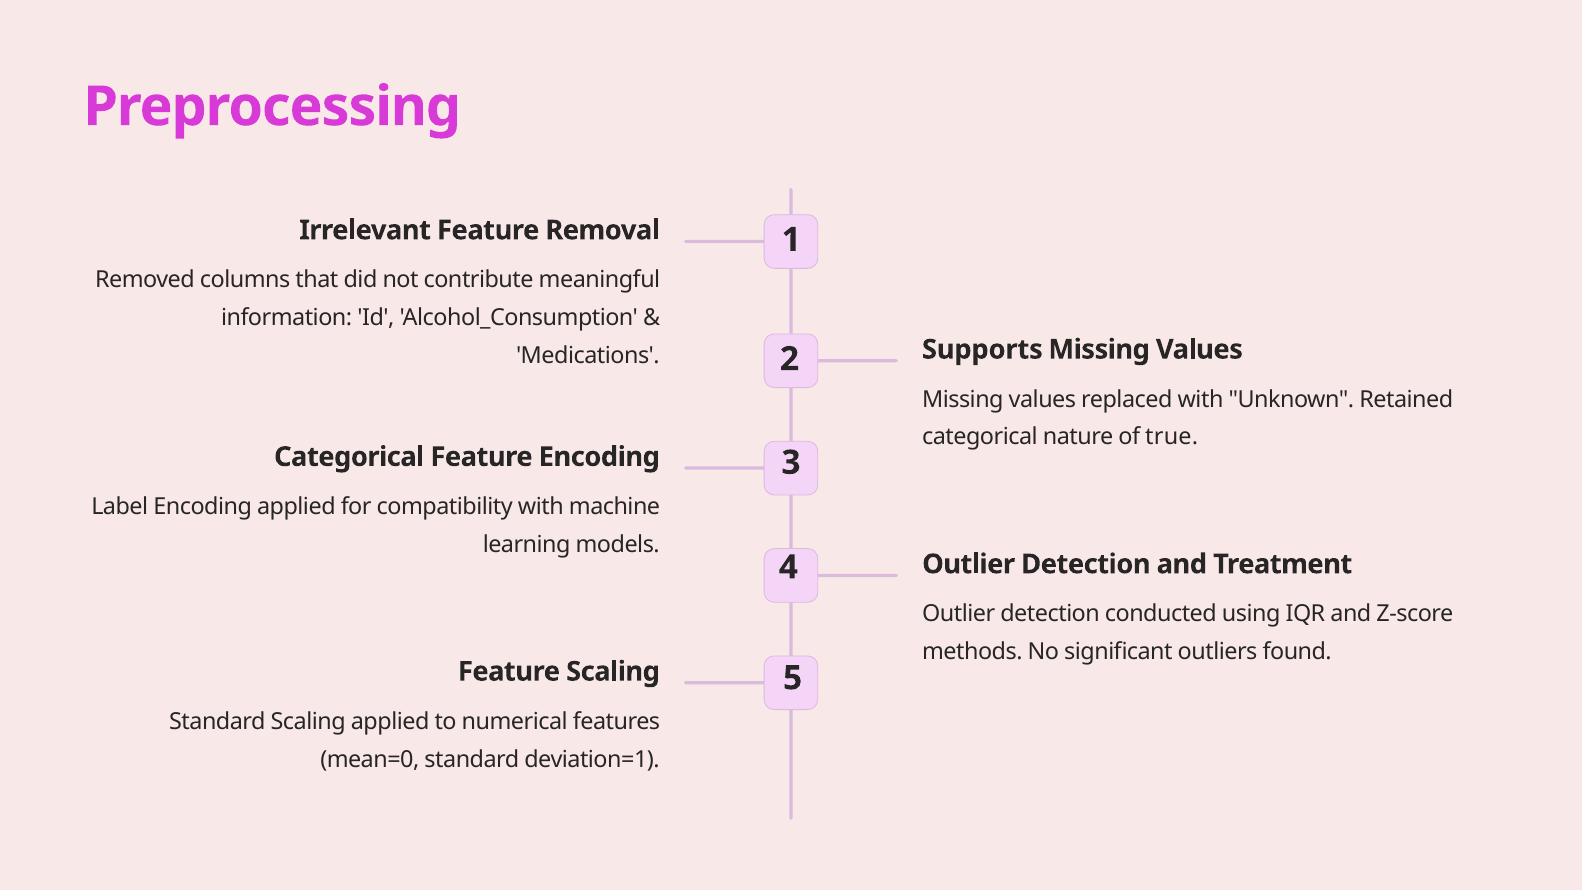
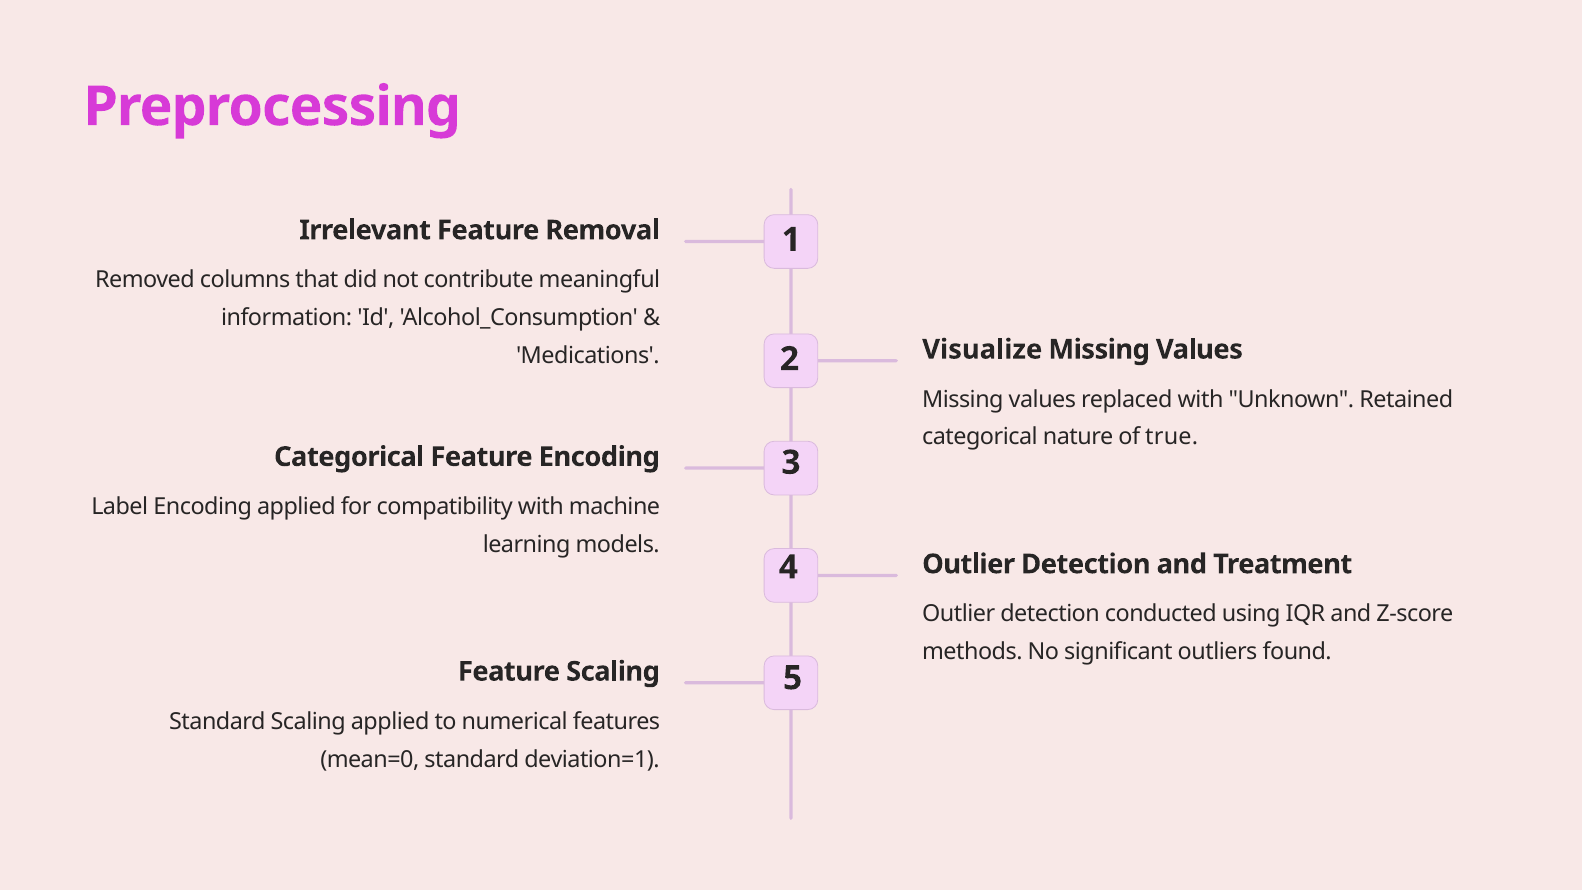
Supports: Supports -> Visualize
